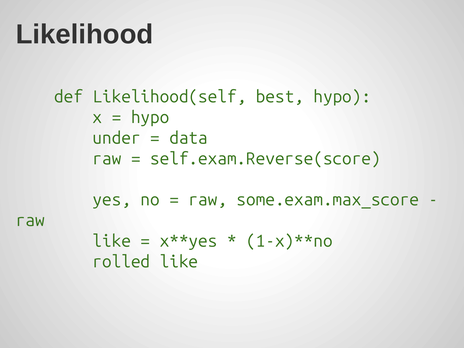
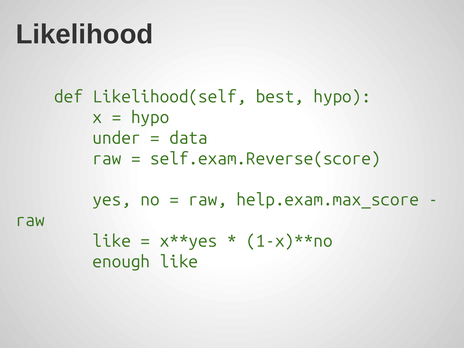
some.exam.max_score: some.exam.max_score -> help.exam.max_score
rolled: rolled -> enough
